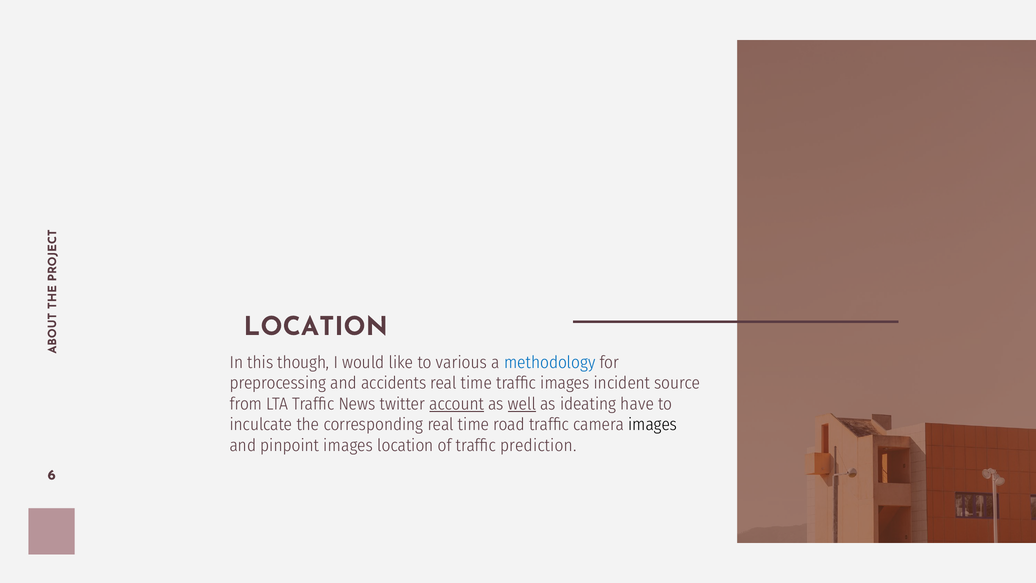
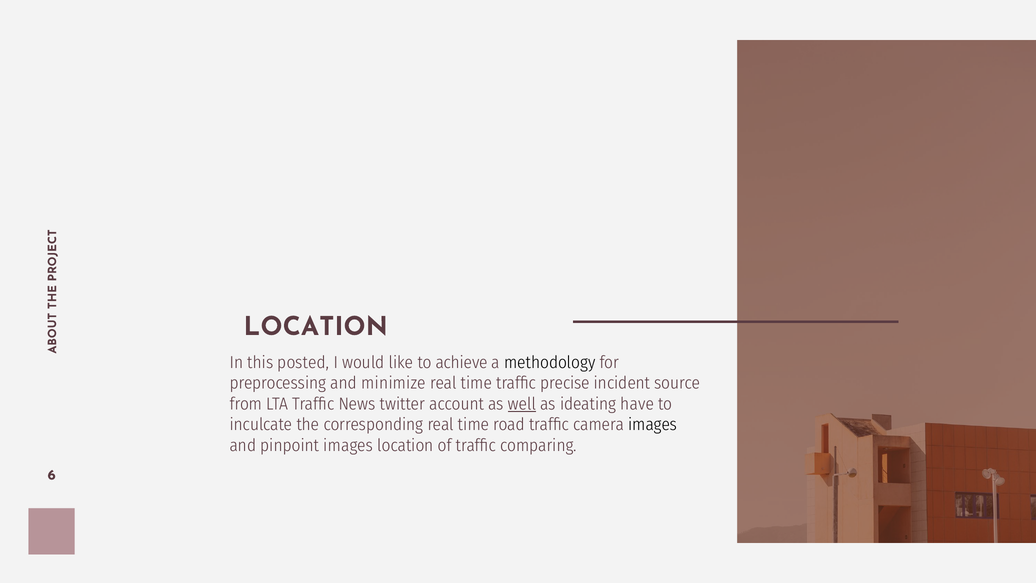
though: though -> posted
various: various -> achieve
methodology colour: blue -> black
accidents: accidents -> minimize
traffic images: images -> precise
account underline: present -> none
prediction: prediction -> comparing
